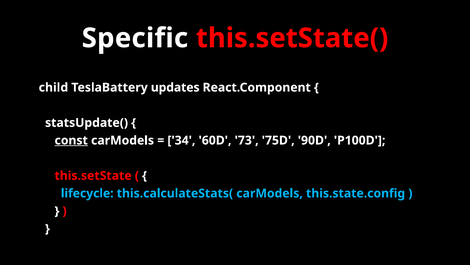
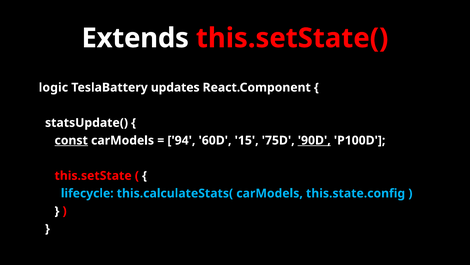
Specific: Specific -> Extends
child: child -> logic
34: 34 -> 94
73: 73 -> 15
90D underline: none -> present
